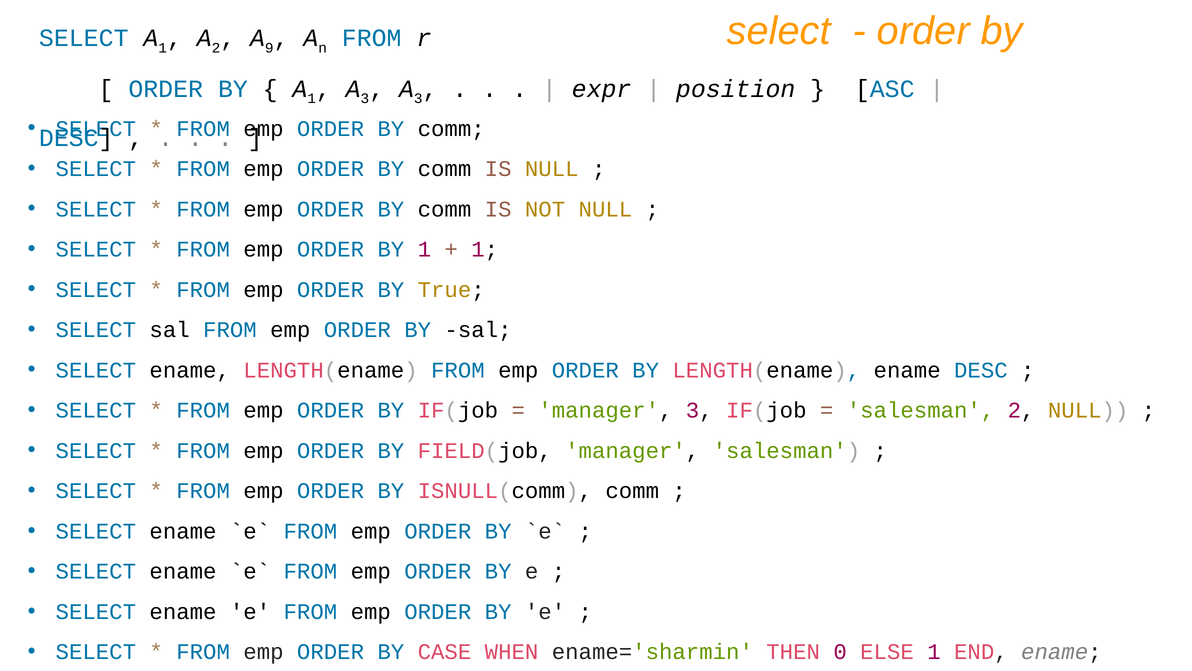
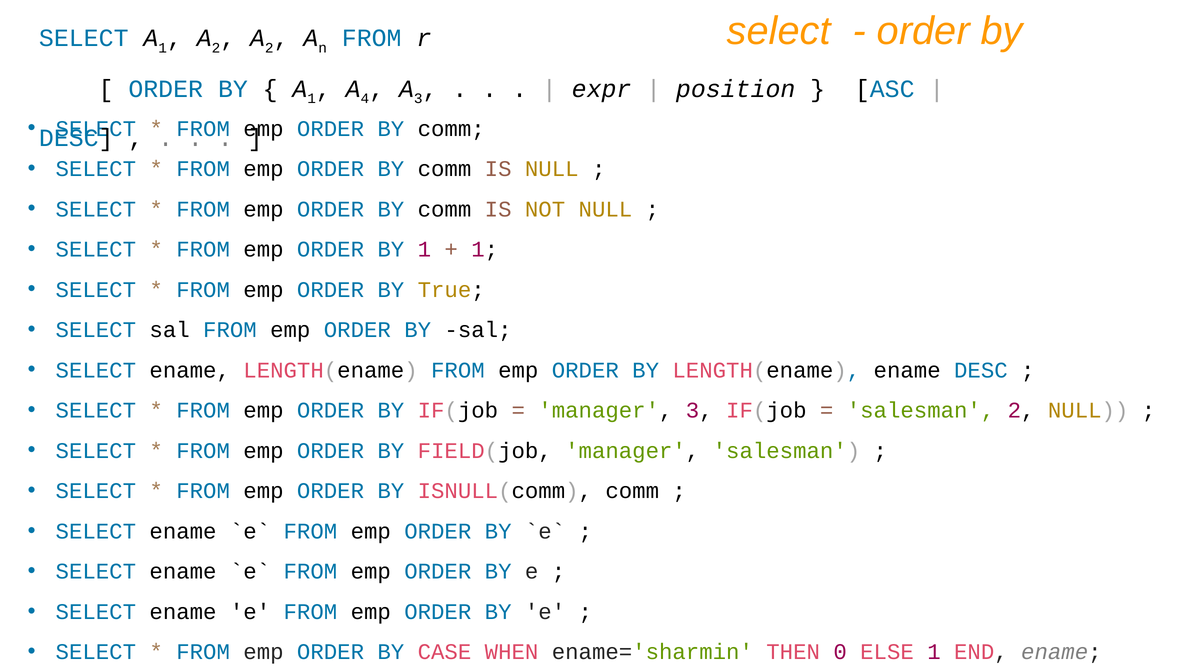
9 at (269, 48): 9 -> 2
3 at (365, 99): 3 -> 4
